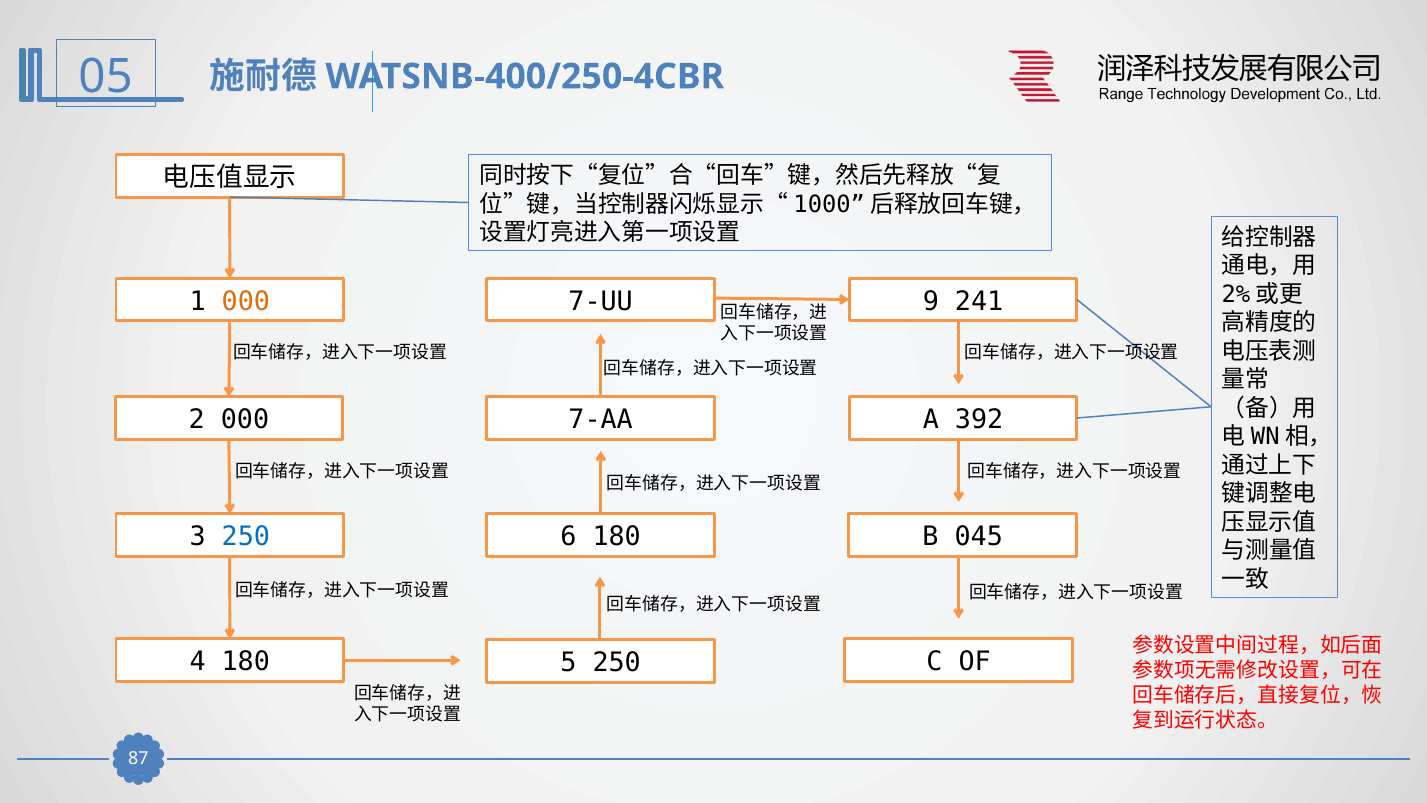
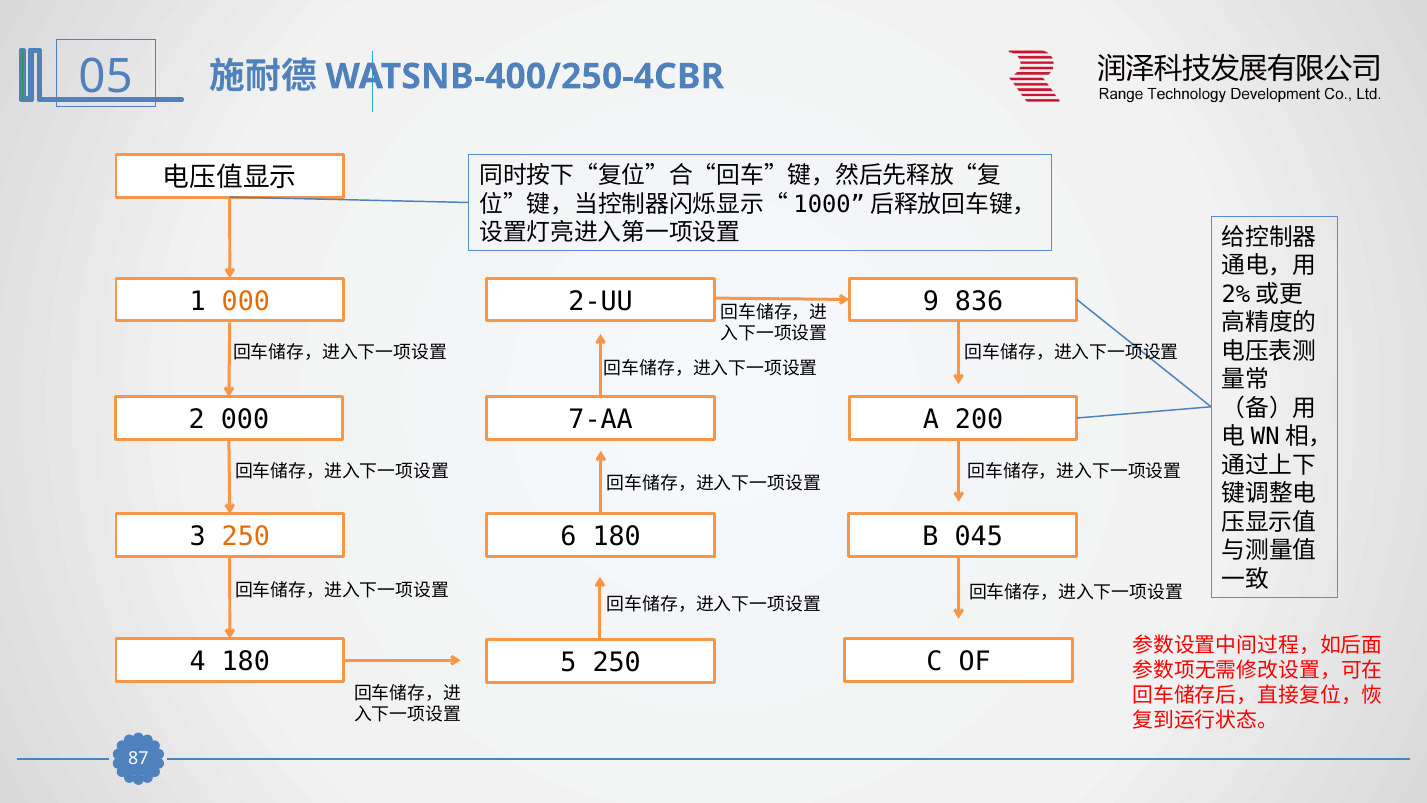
7-UU: 7-UU -> 2-UU
241: 241 -> 836
392: 392 -> 200
250 at (246, 537) colour: blue -> orange
